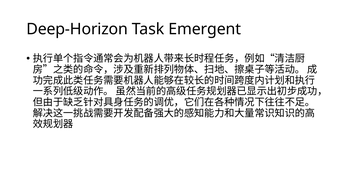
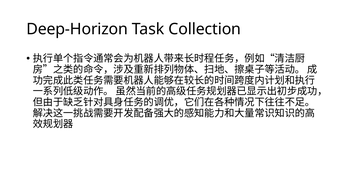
Emergent: Emergent -> Collection
